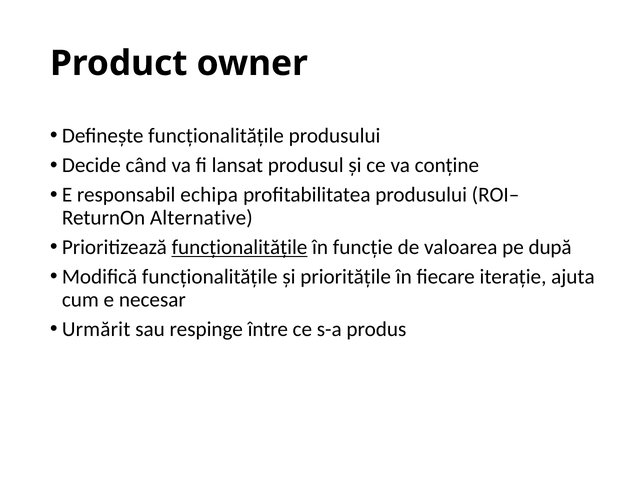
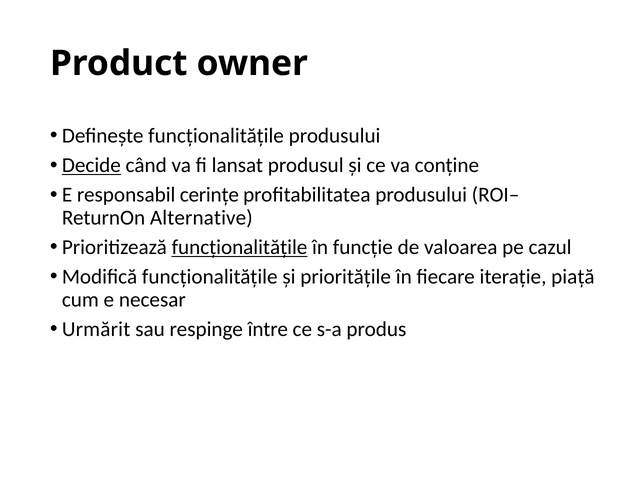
Decide underline: none -> present
echipa: echipa -> cerințe
după: după -> cazul
ajuta: ajuta -> piață
